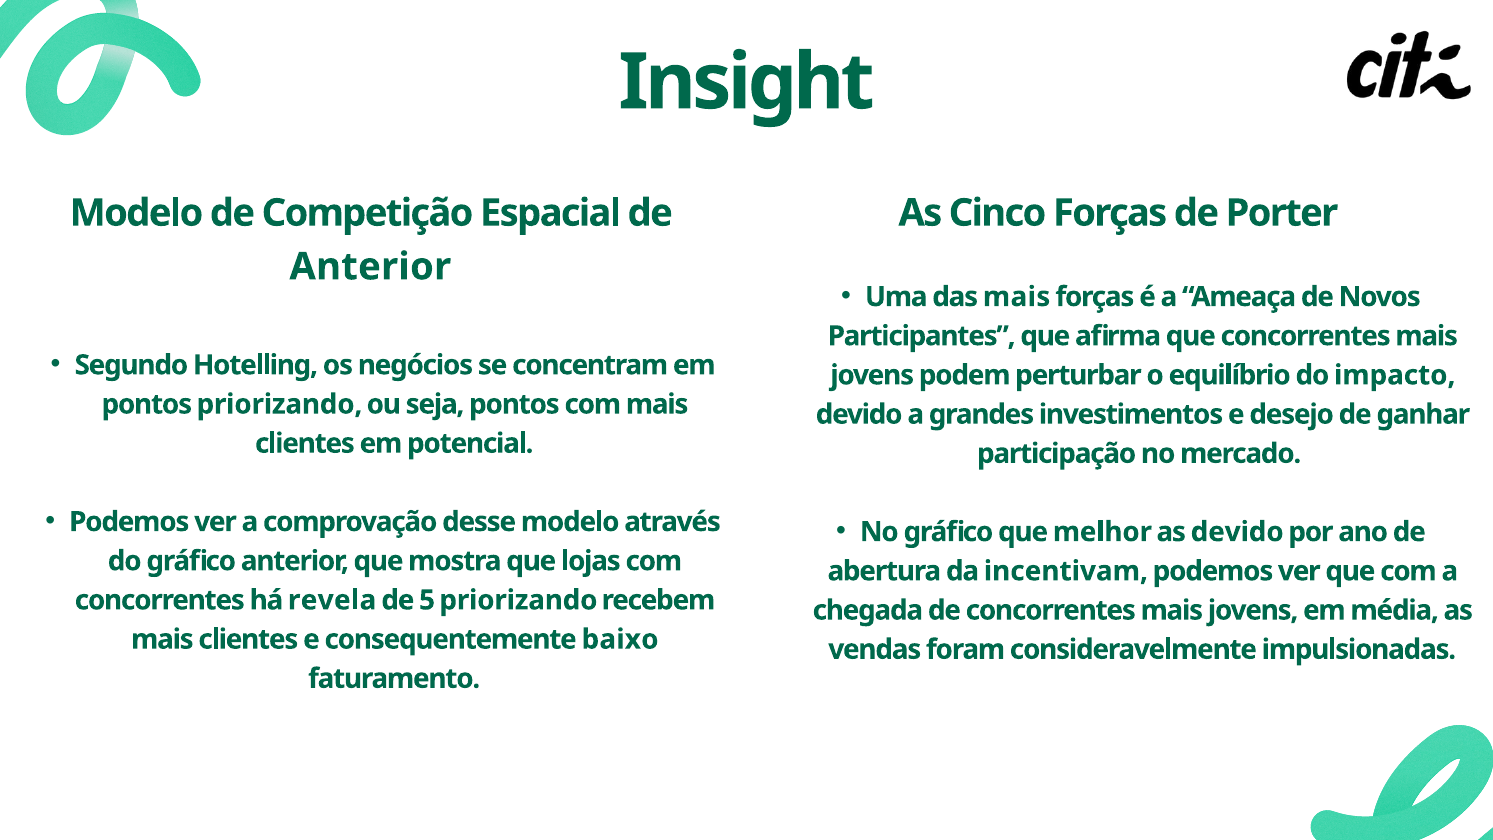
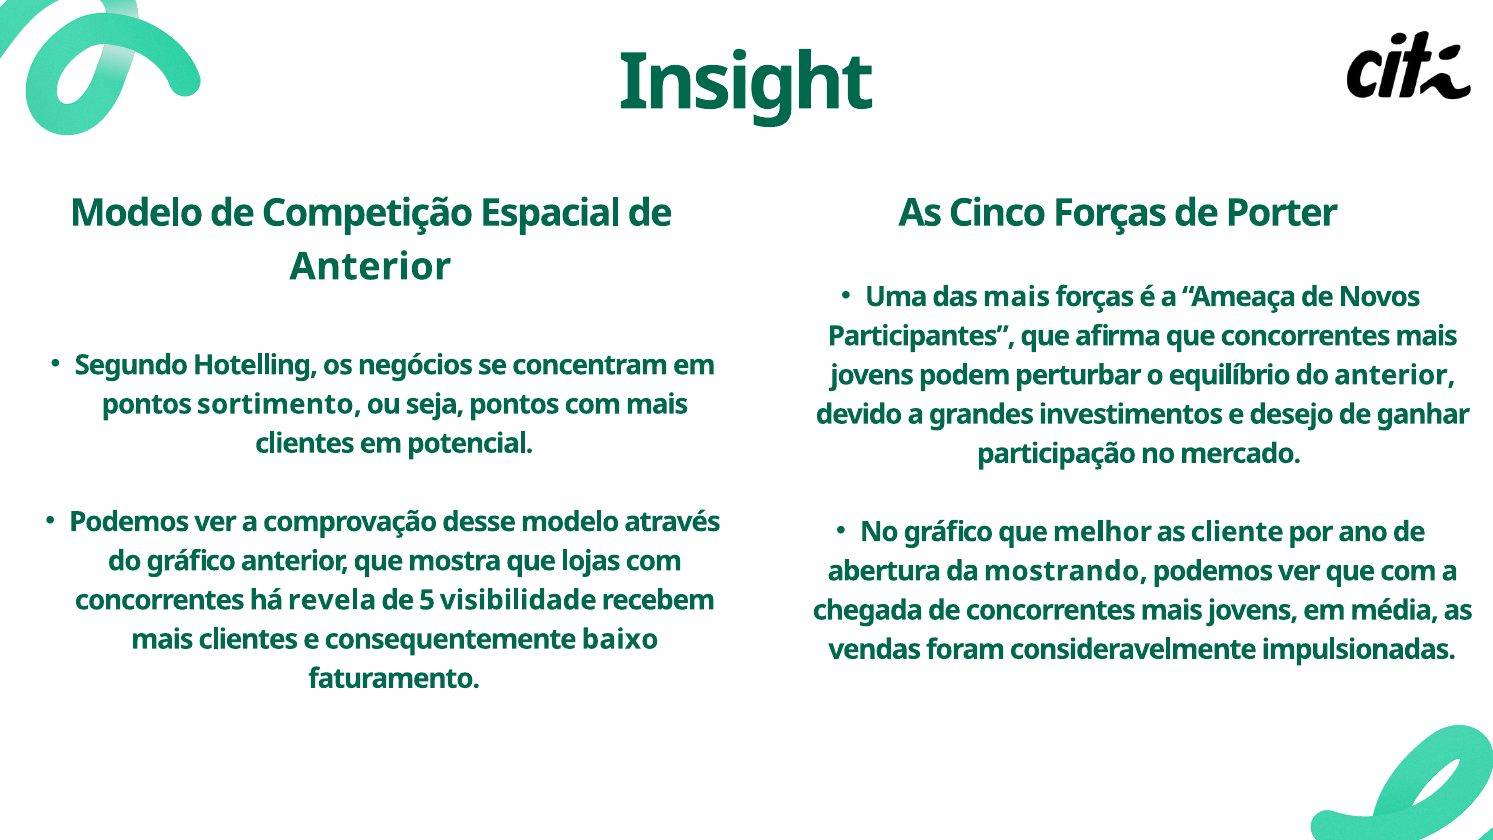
do impacto: impacto -> anterior
pontos priorizando: priorizando -> sortimento
as devido: devido -> cliente
incentivam: incentivam -> mostrando
5 priorizando: priorizando -> visibilidade
